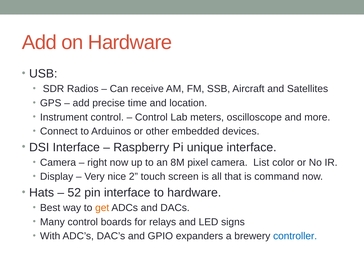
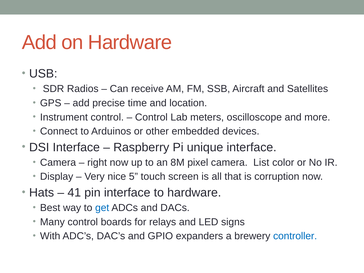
2: 2 -> 5
command: command -> corruption
52: 52 -> 41
get colour: orange -> blue
